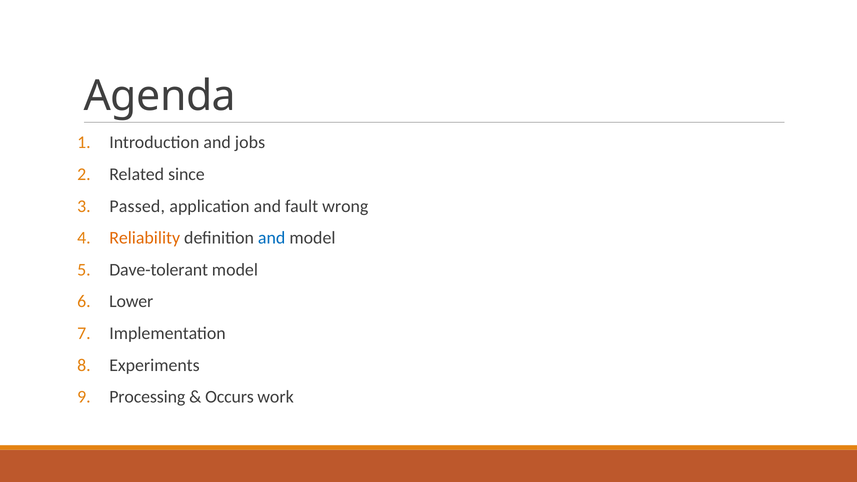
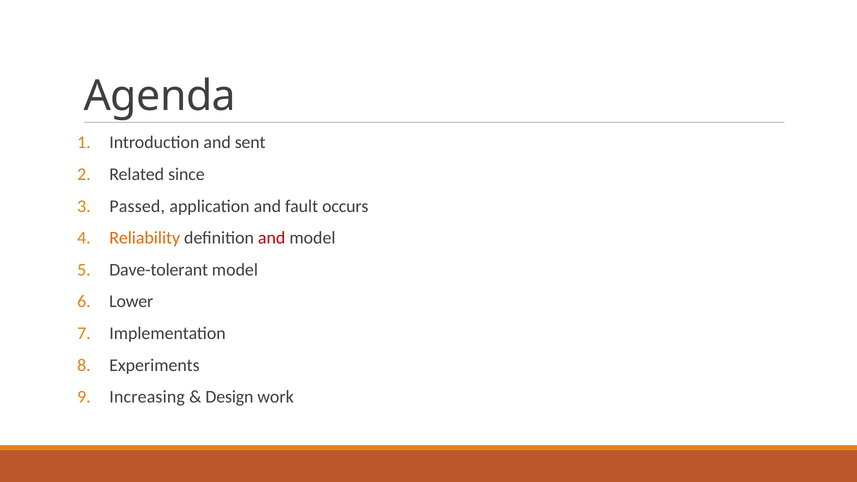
jobs: jobs -> sent
wrong: wrong -> occurs
and at (272, 238) colour: blue -> red
Processing: Processing -> Increasing
Occurs: Occurs -> Design
